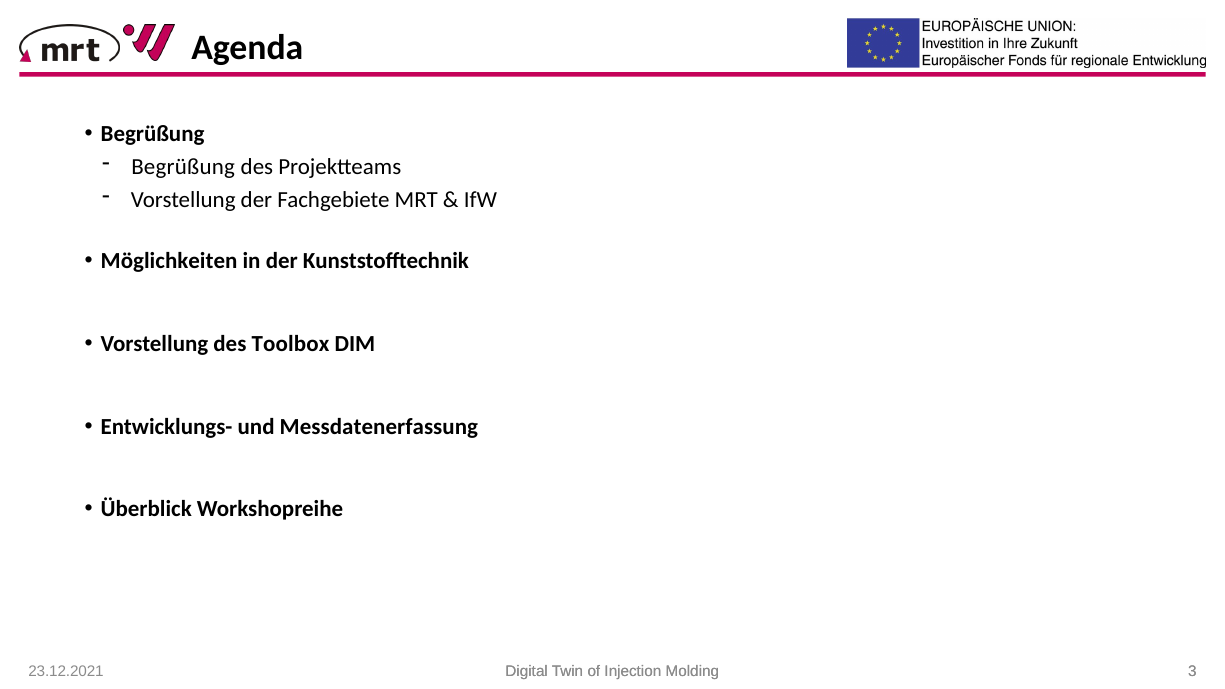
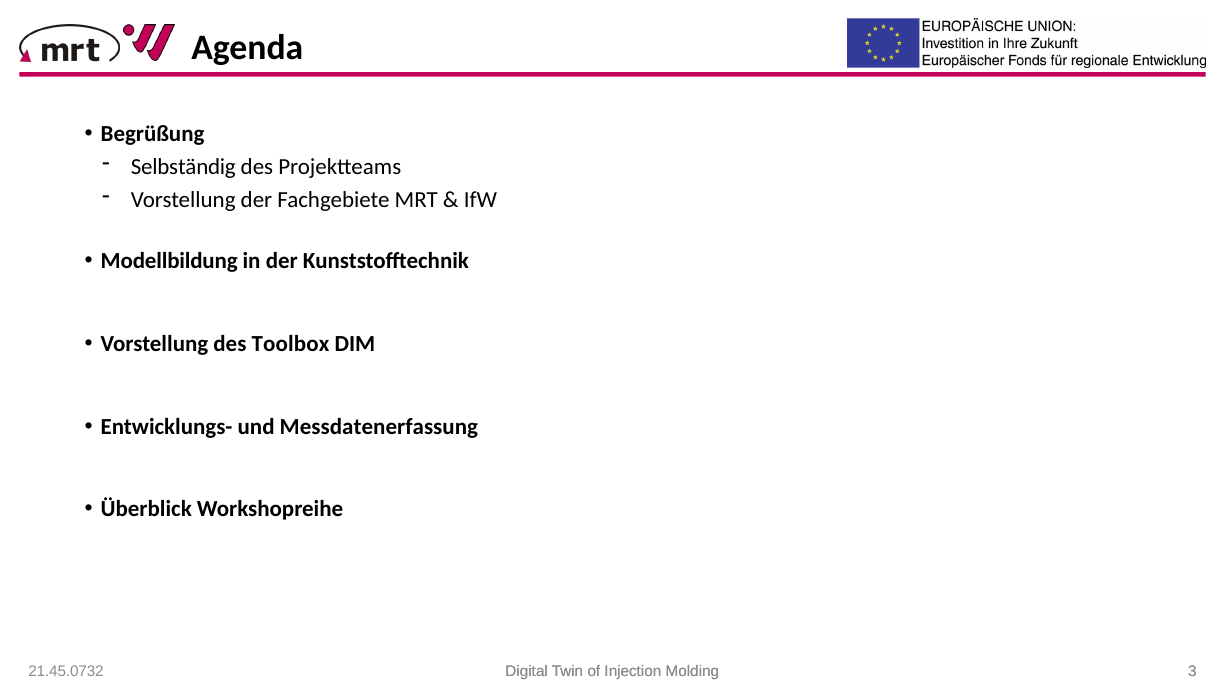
Begrüßung at (183, 167): Begrüßung -> Selbständig
Möglichkeiten: Möglichkeiten -> Modellbildung
23.12.2021: 23.12.2021 -> 21.45.0732
